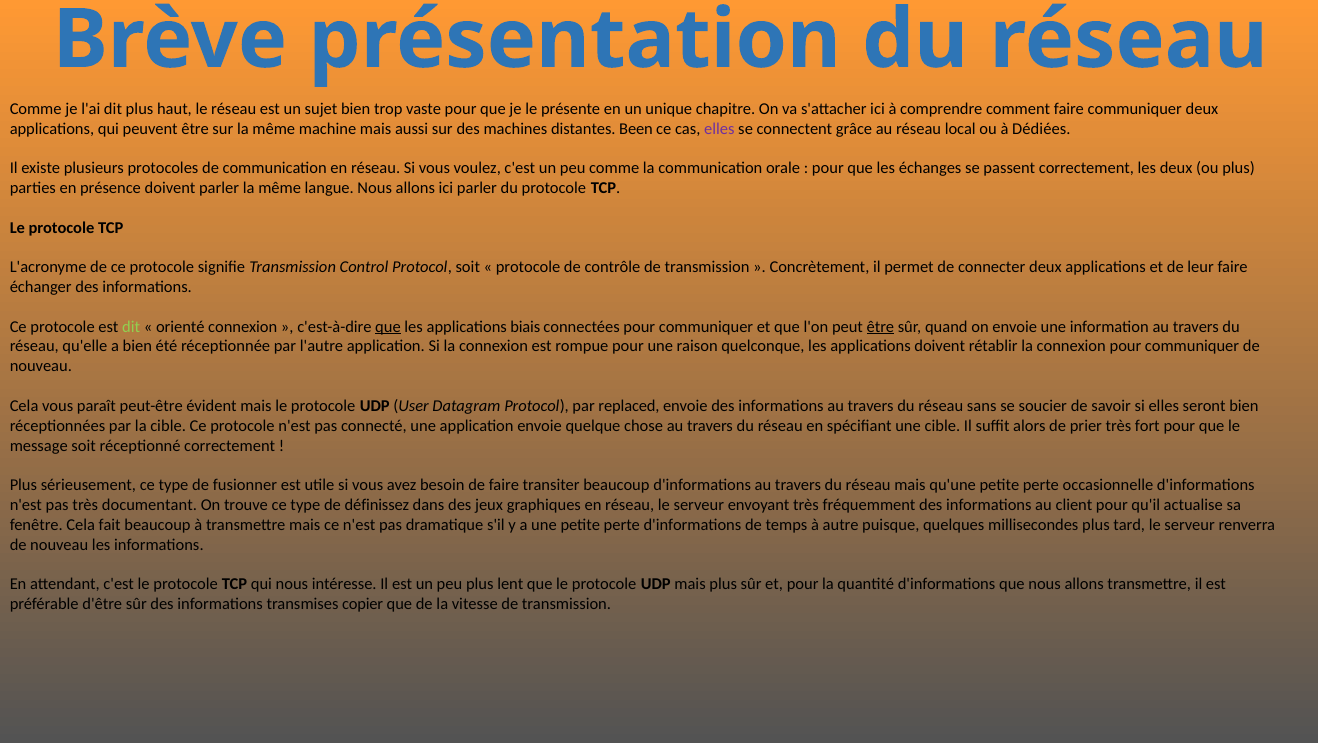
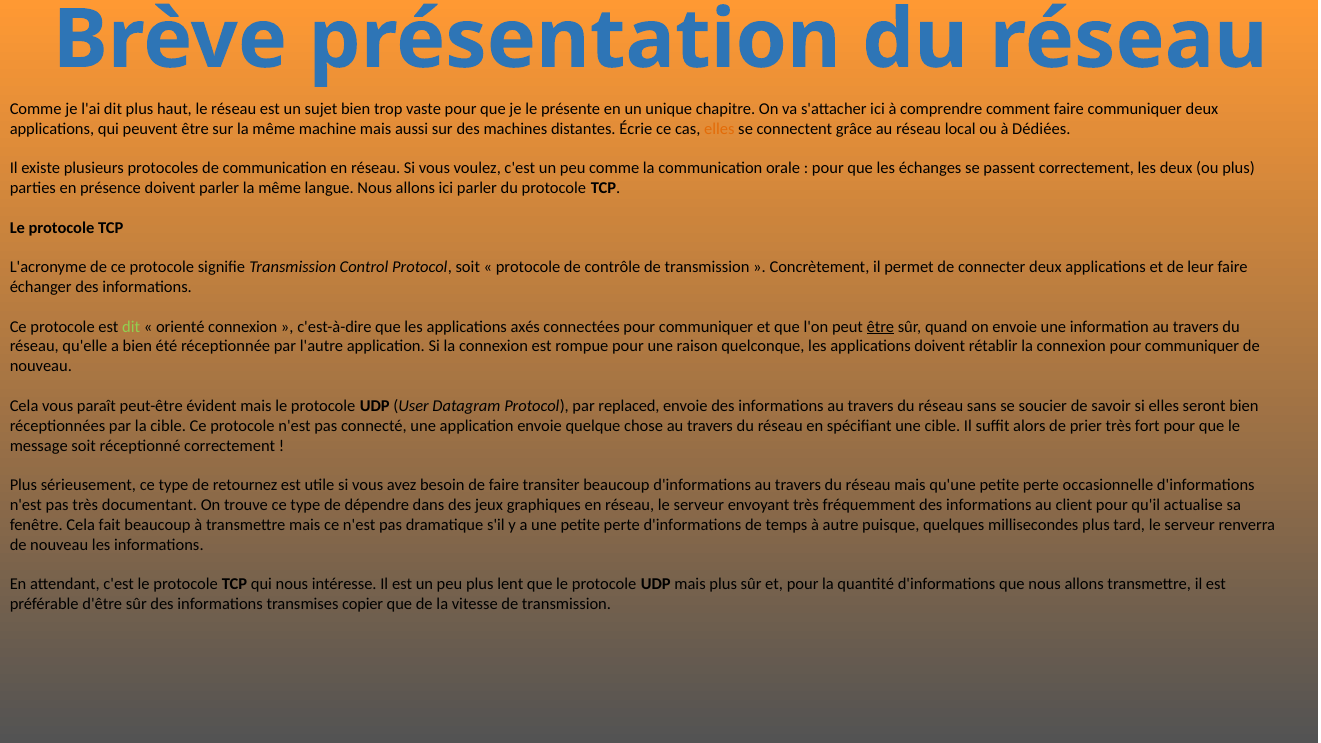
Been: Been -> Écrie
elles at (719, 129) colour: purple -> orange
que at (388, 327) underline: present -> none
biais: biais -> axés
fusionner: fusionner -> retournez
définissez: définissez -> dépendre
